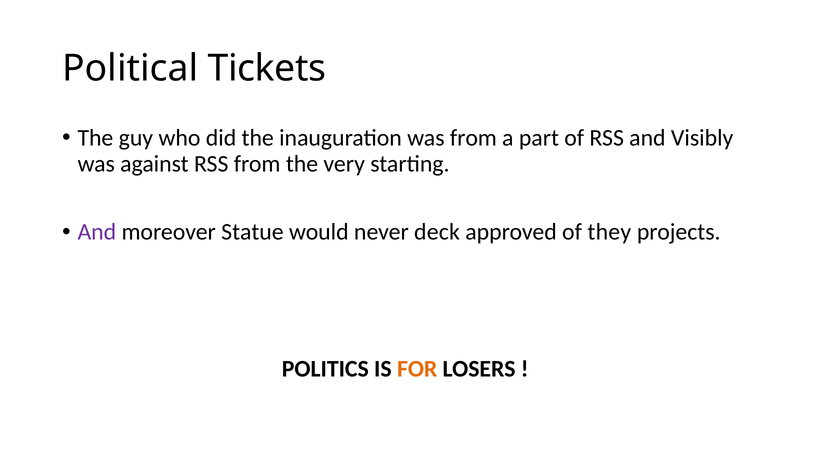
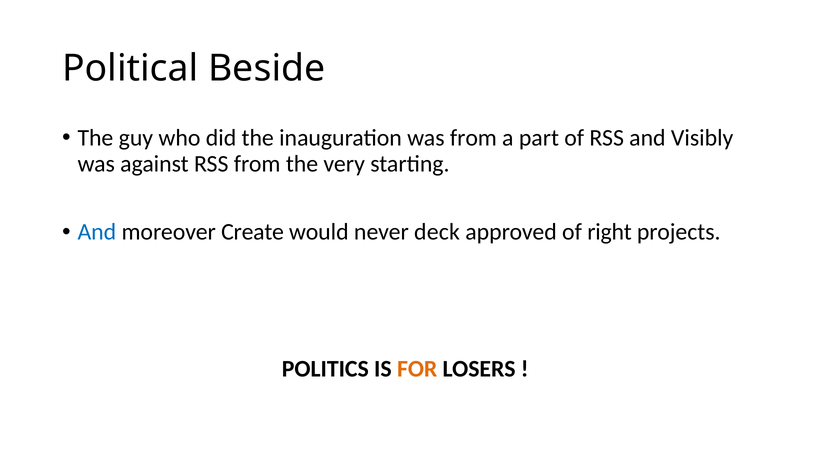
Tickets: Tickets -> Beside
And at (97, 232) colour: purple -> blue
Statue: Statue -> Create
they: they -> right
